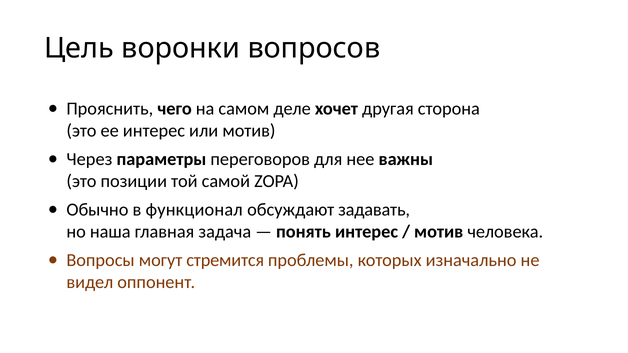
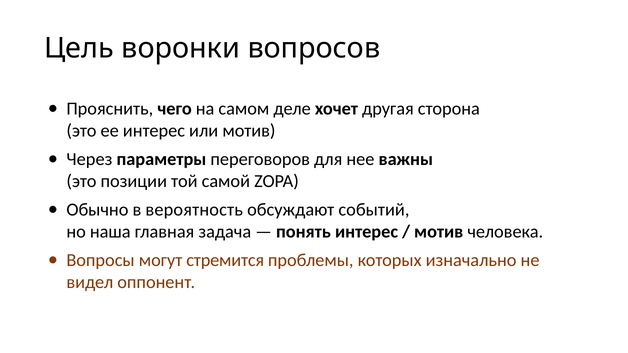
функционал: функционал -> вероятность
задавать: задавать -> событий
